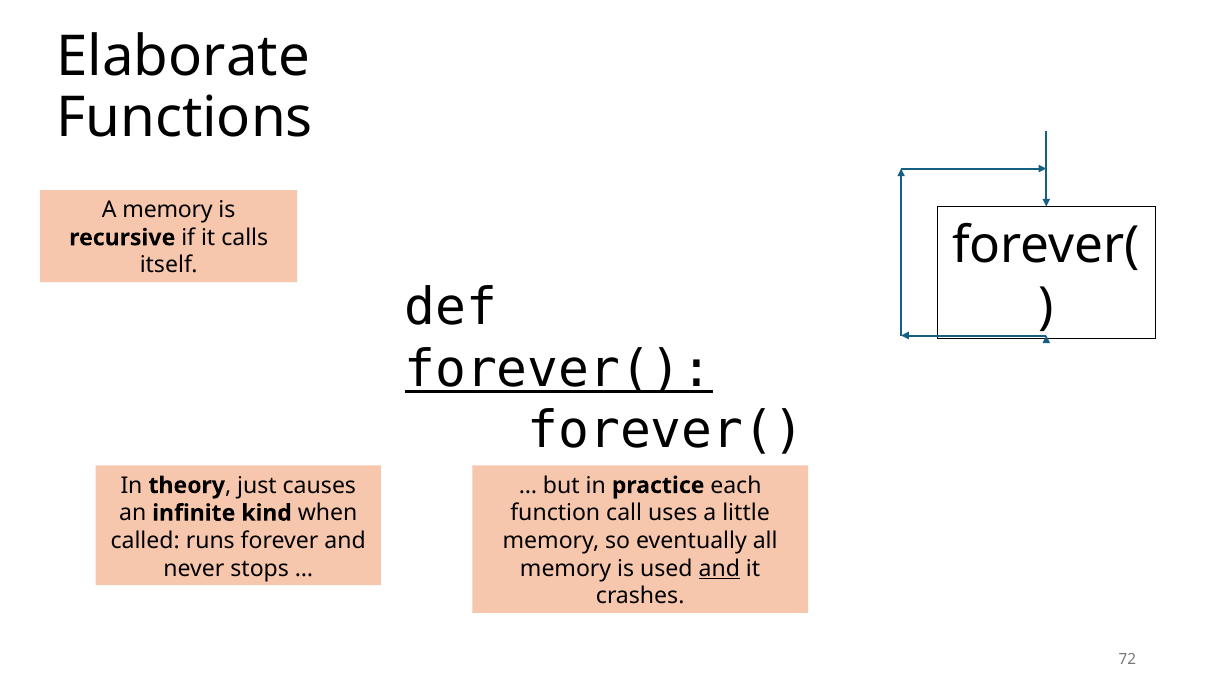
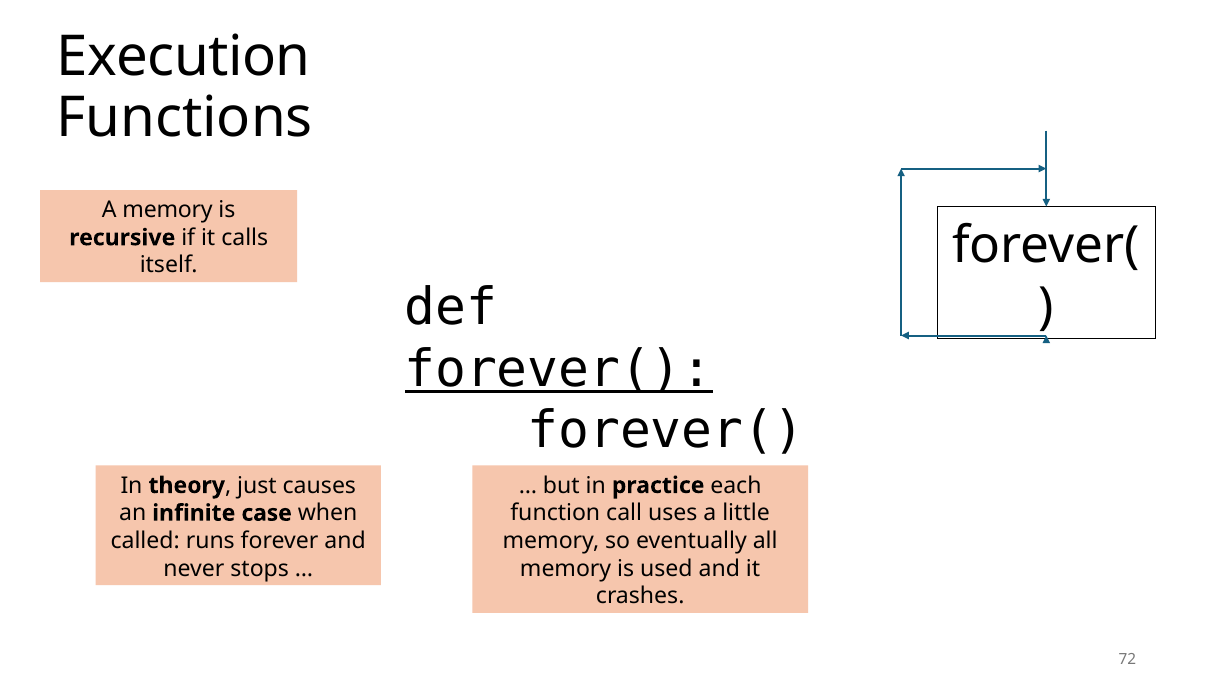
Elaborate: Elaborate -> Execution
kind: kind -> case
and at (719, 568) underline: present -> none
